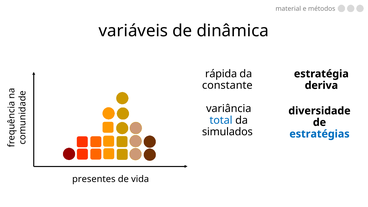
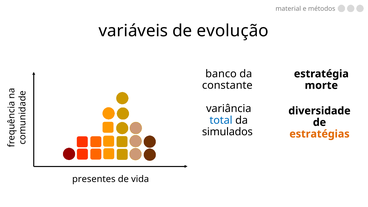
dinâmica: dinâmica -> evolução
rápida: rápida -> banco
deriva: deriva -> morte
estratégias colour: blue -> orange
